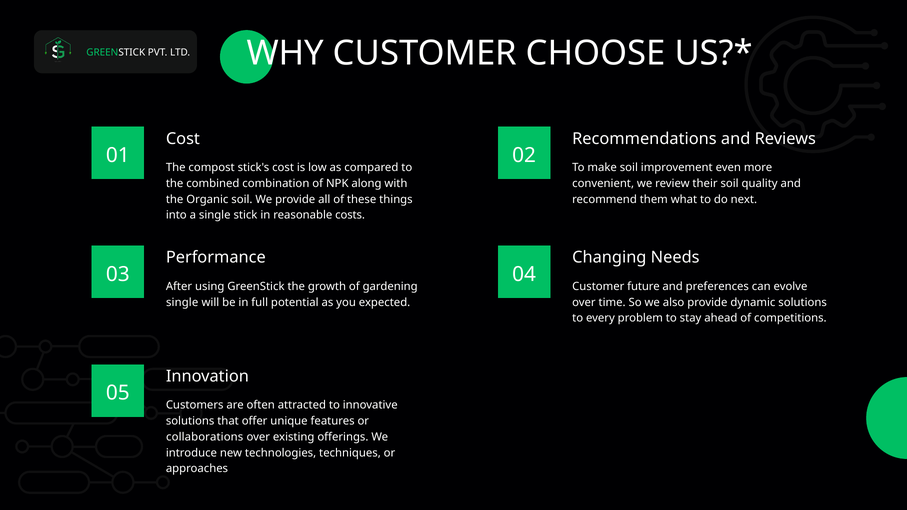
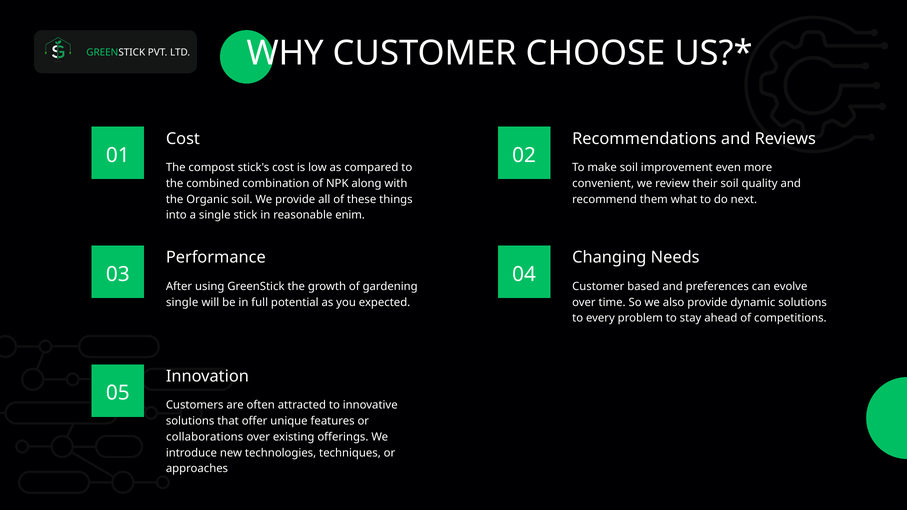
costs: costs -> enim
future: future -> based
